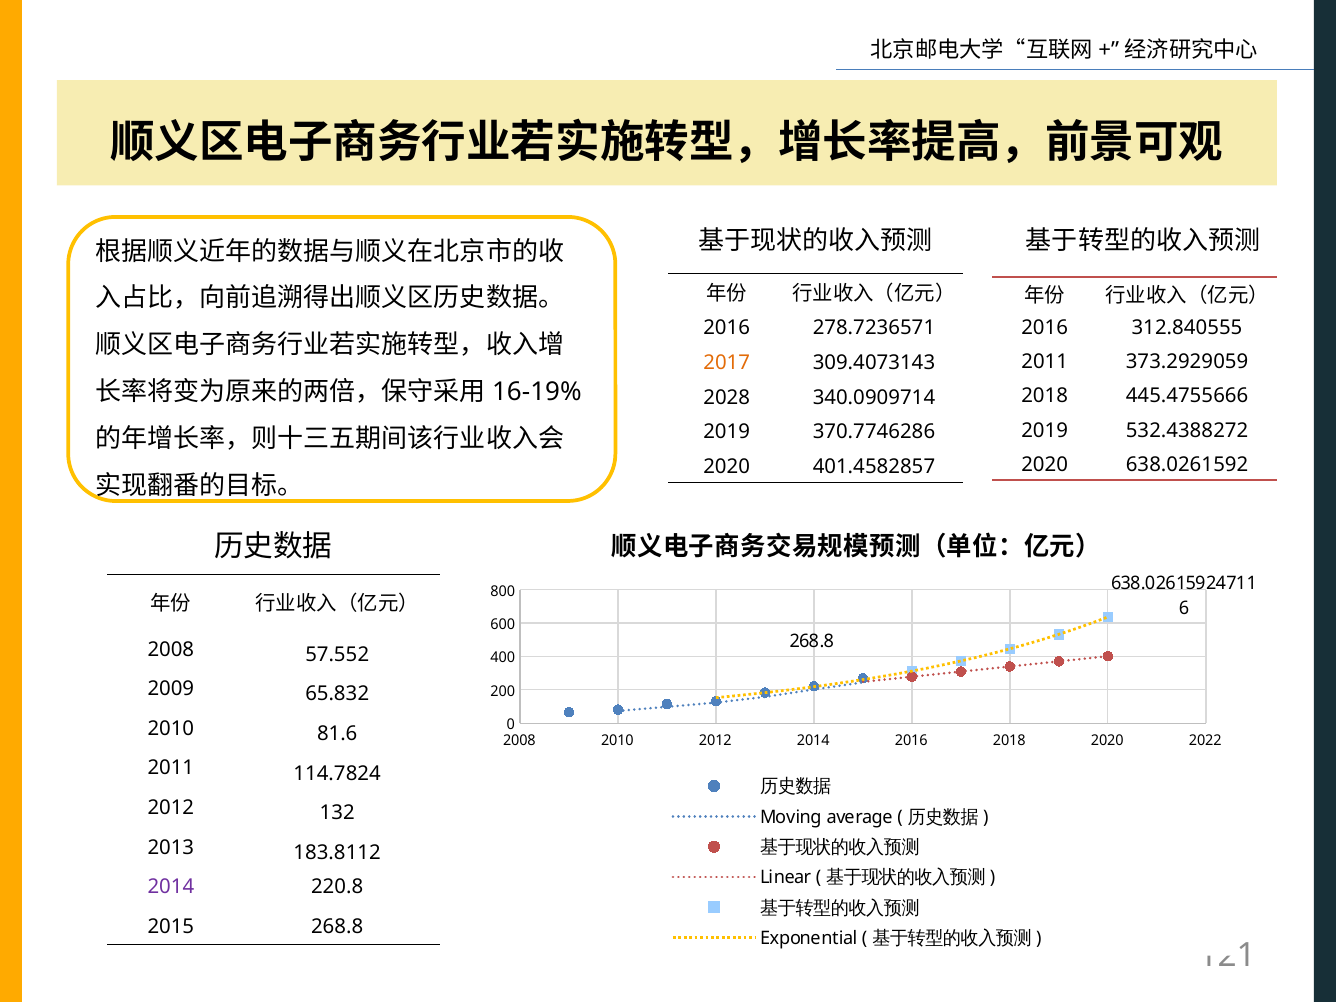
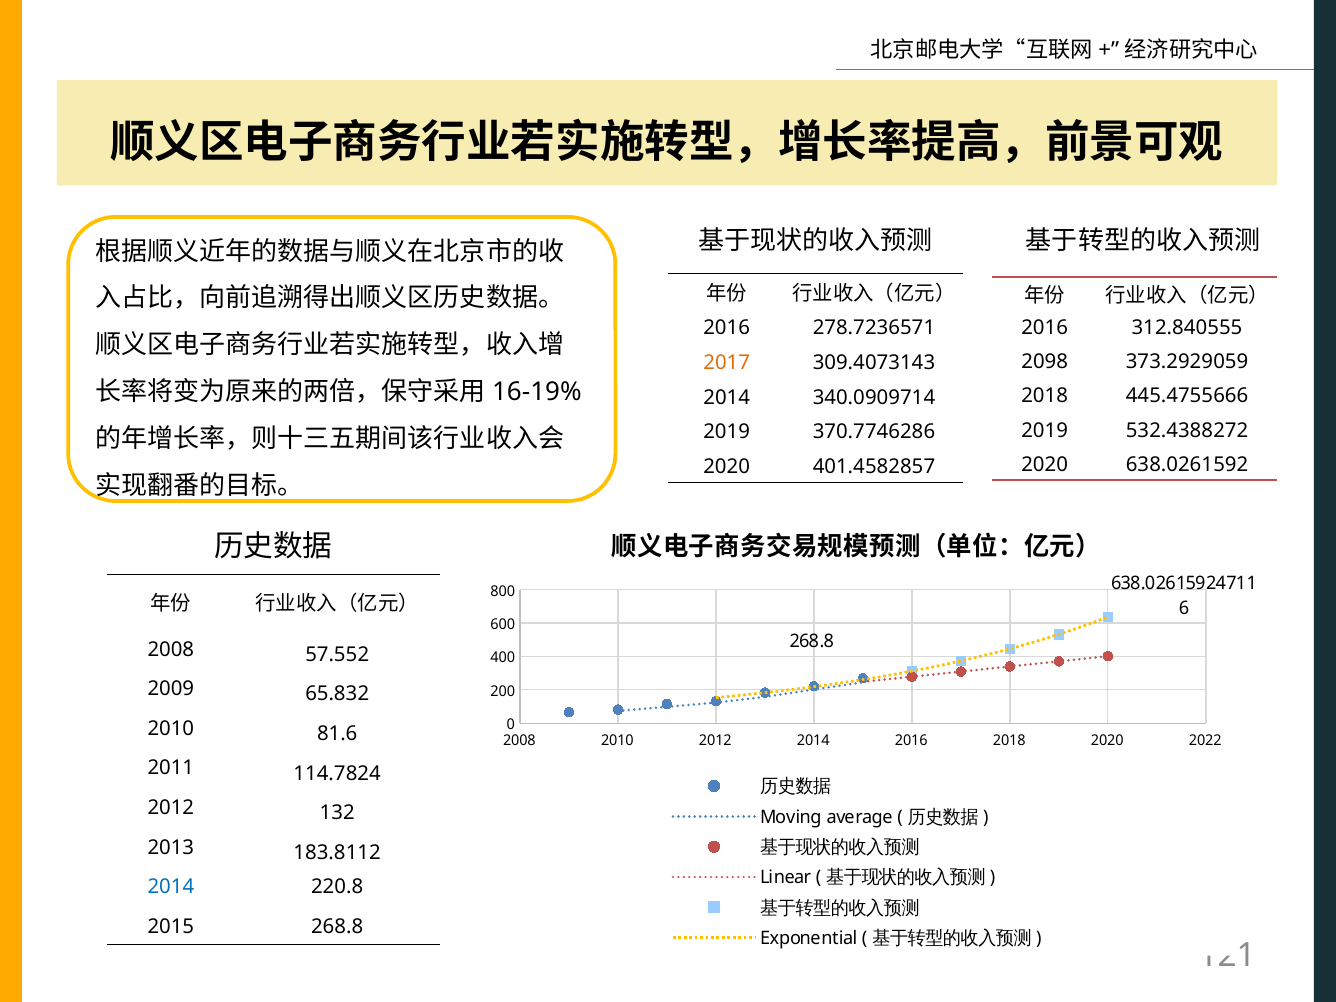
2011 at (1045, 362): 2011 -> 2098
2028 at (727, 397): 2028 -> 2014
2014 at (171, 887) colour: purple -> blue
